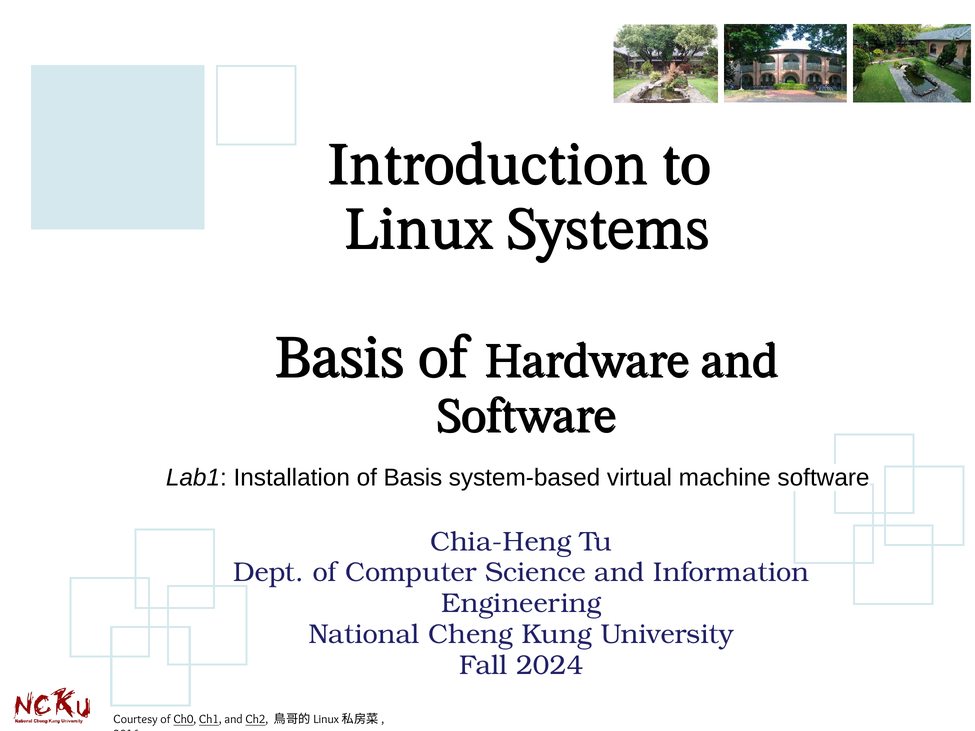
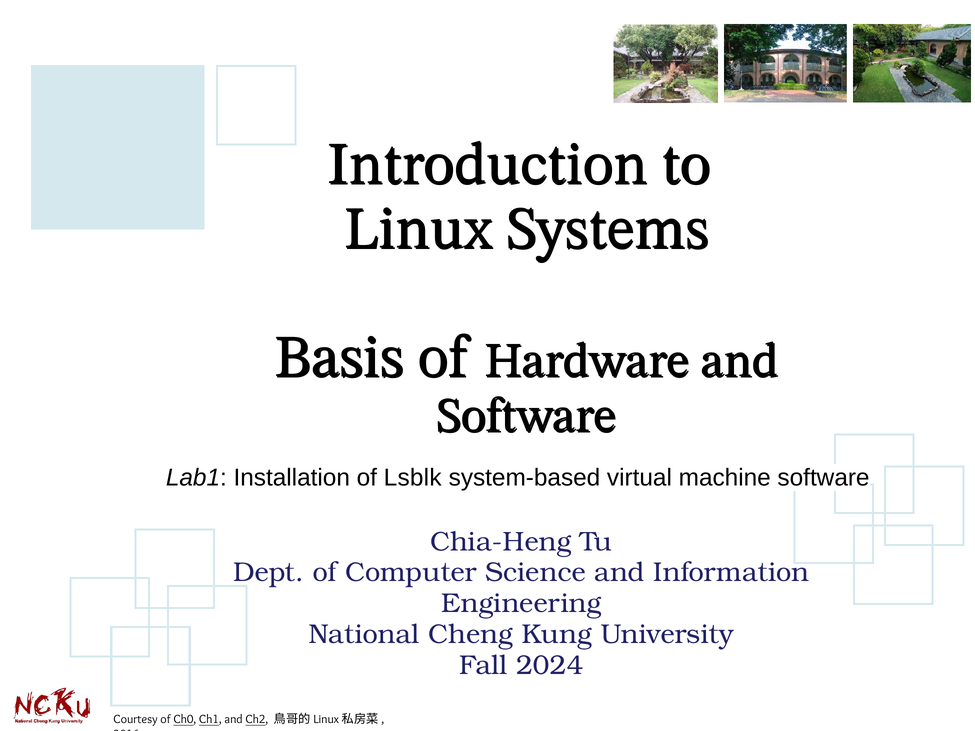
Basis at (413, 478): Basis -> Lsblk
